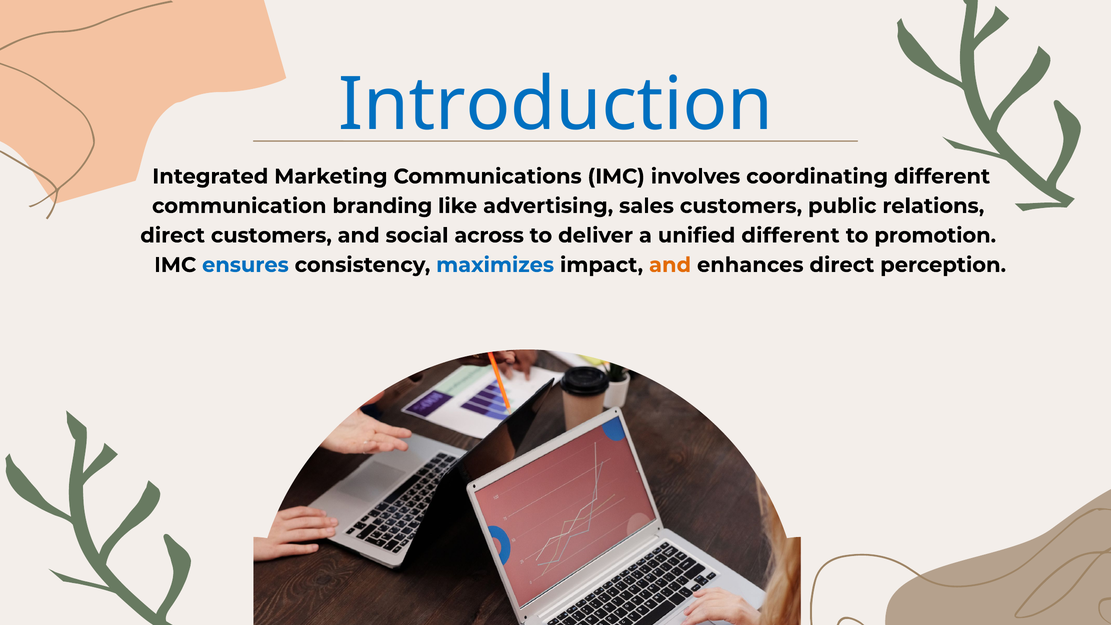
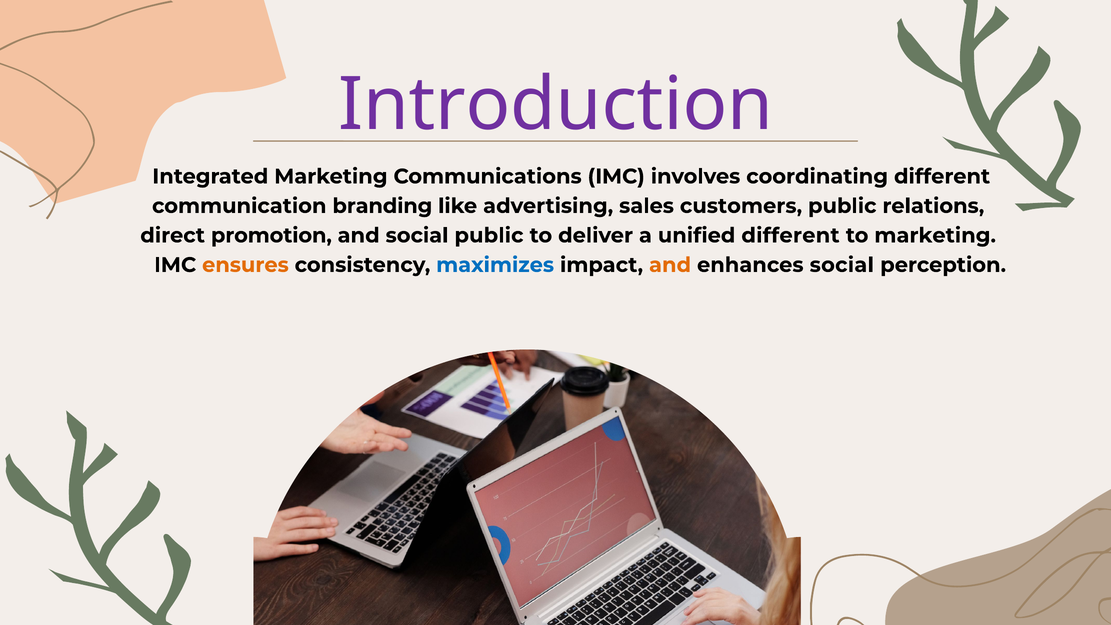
Introduction colour: blue -> purple
customers at (271, 235): customers -> promotion
social across: across -> public
to promotion: promotion -> marketing
ensures colour: blue -> orange
enhances direct: direct -> social
